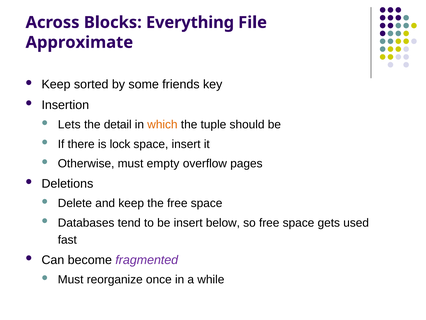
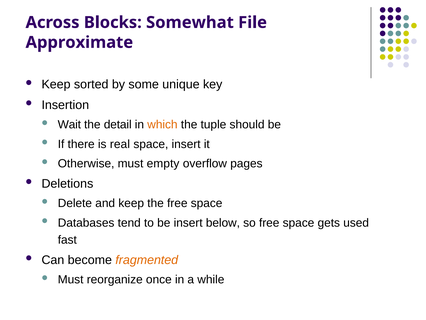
Everything: Everything -> Somewhat
friends: friends -> unique
Lets: Lets -> Wait
lock: lock -> real
fragmented colour: purple -> orange
